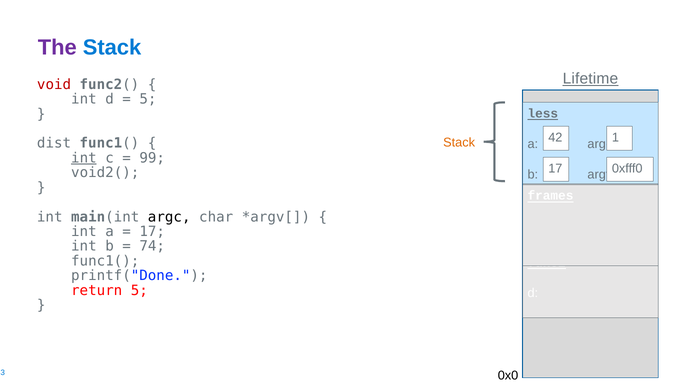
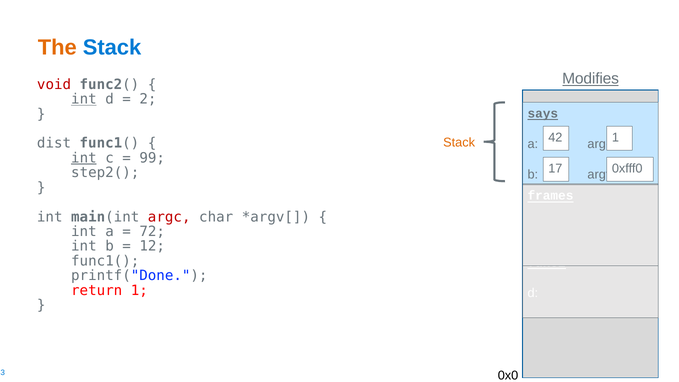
The colour: purple -> orange
Lifetime: Lifetime -> Modifies
int at (84, 99) underline: none -> present
5 at (148, 99): 5 -> 2
less: less -> says
void2(: void2( -> step2(
argc at (169, 217) colour: black -> red
17 at (152, 232): 17 -> 72
74: 74 -> 12
return 5: 5 -> 1
